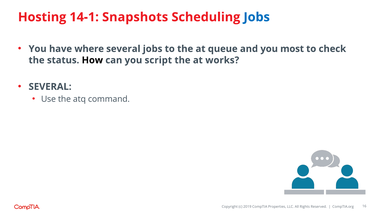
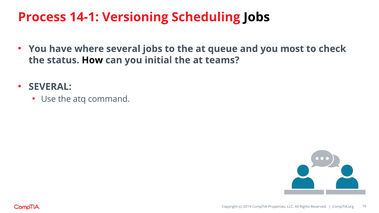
Hosting: Hosting -> Process
Snapshots: Snapshots -> Versioning
Jobs at (257, 17) colour: blue -> black
script: script -> initial
works: works -> teams
